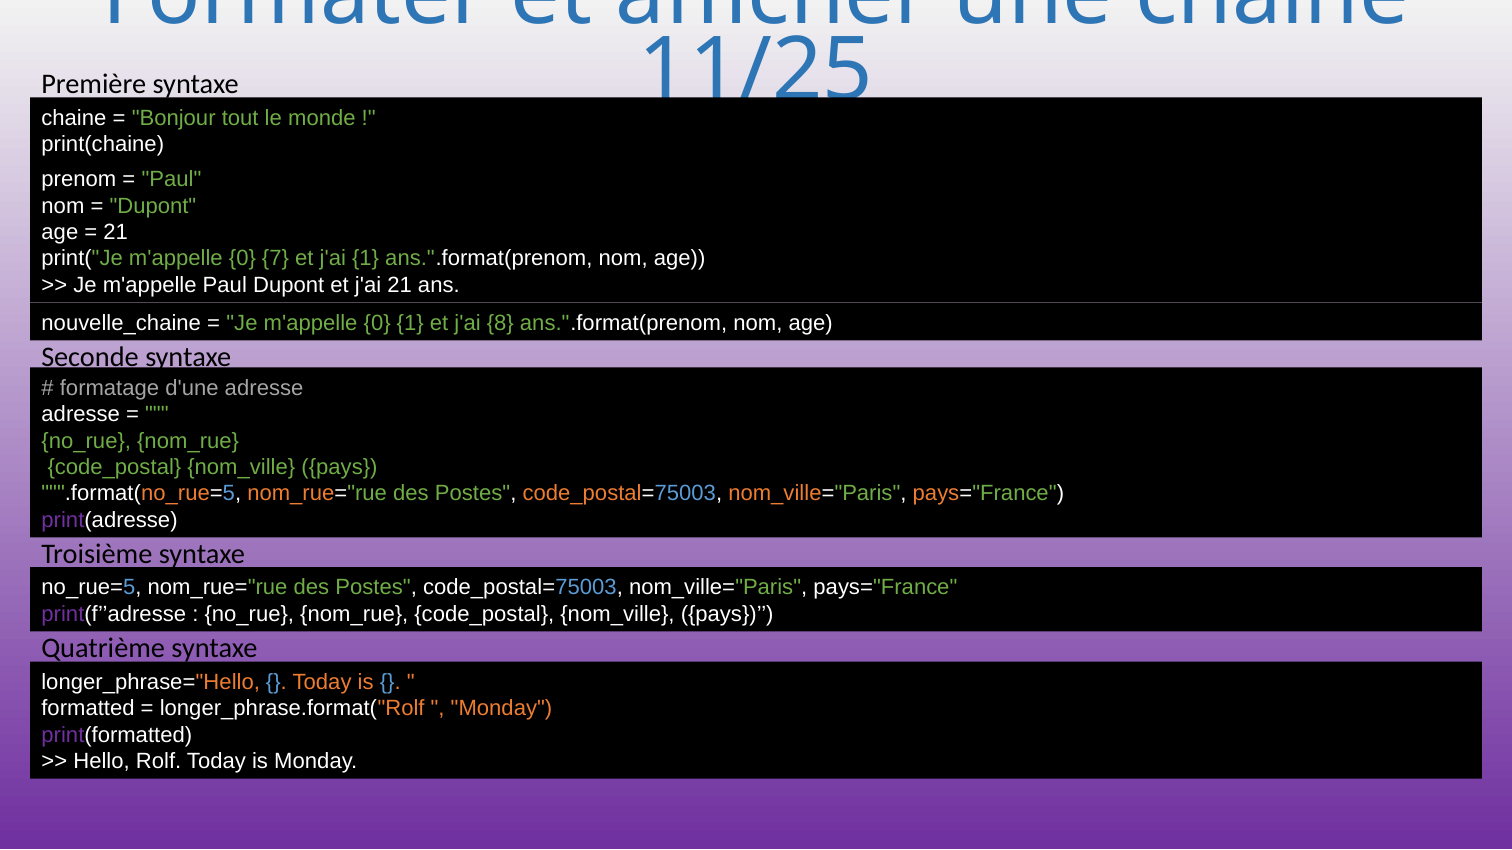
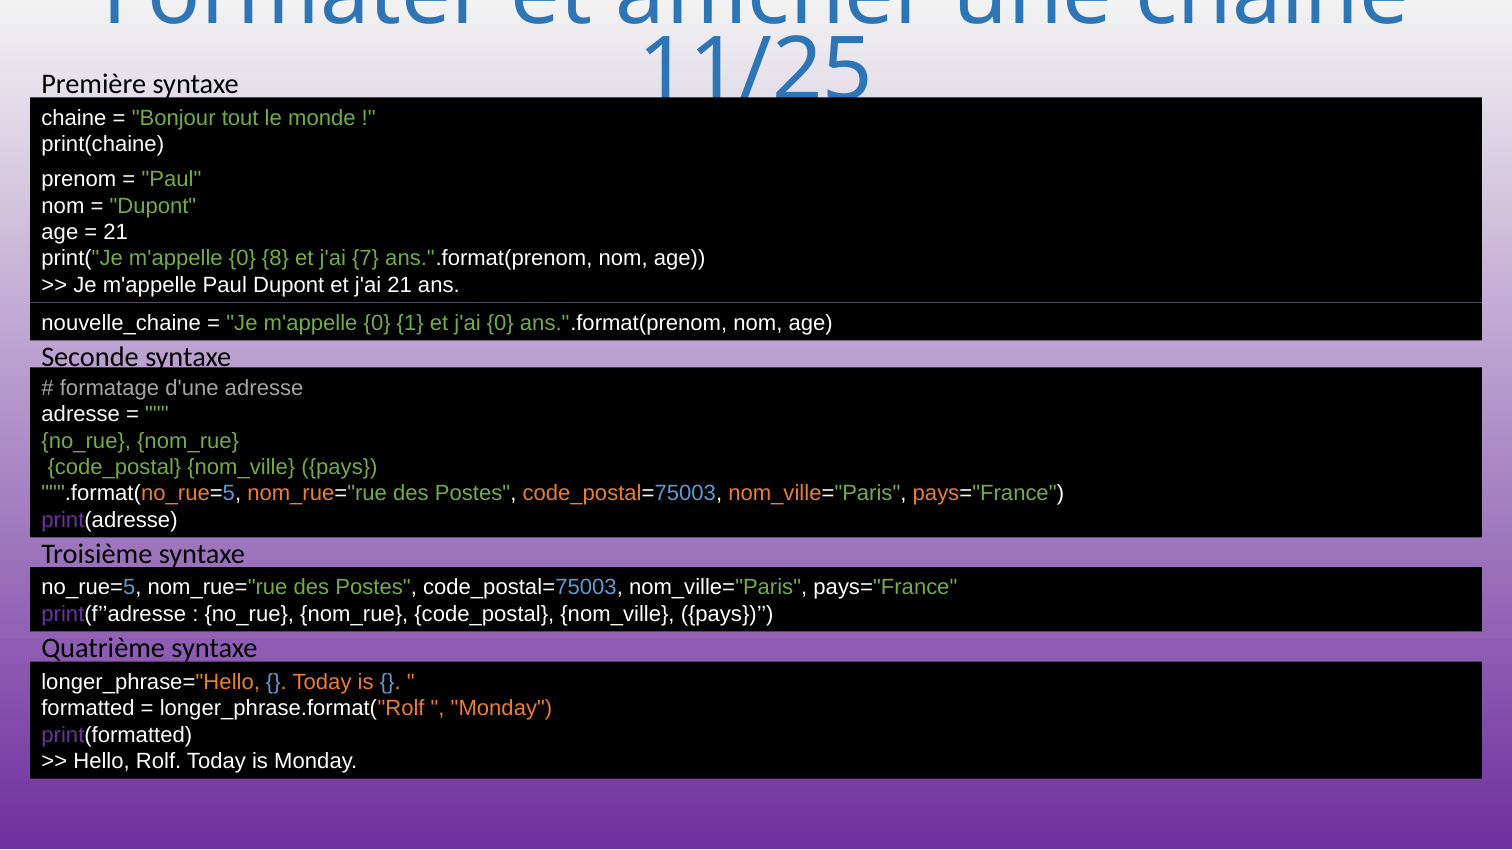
7: 7 -> 8
j'ai 1: 1 -> 7
j'ai 8: 8 -> 0
